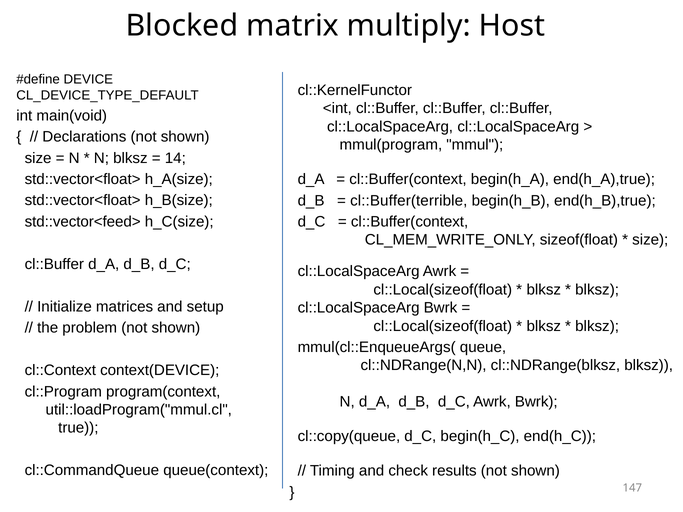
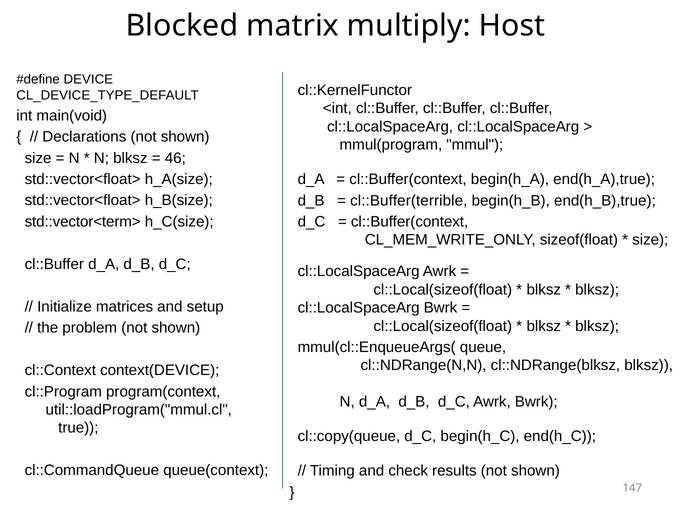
14: 14 -> 46
std::vector<feed>: std::vector<feed> -> std::vector<term>
